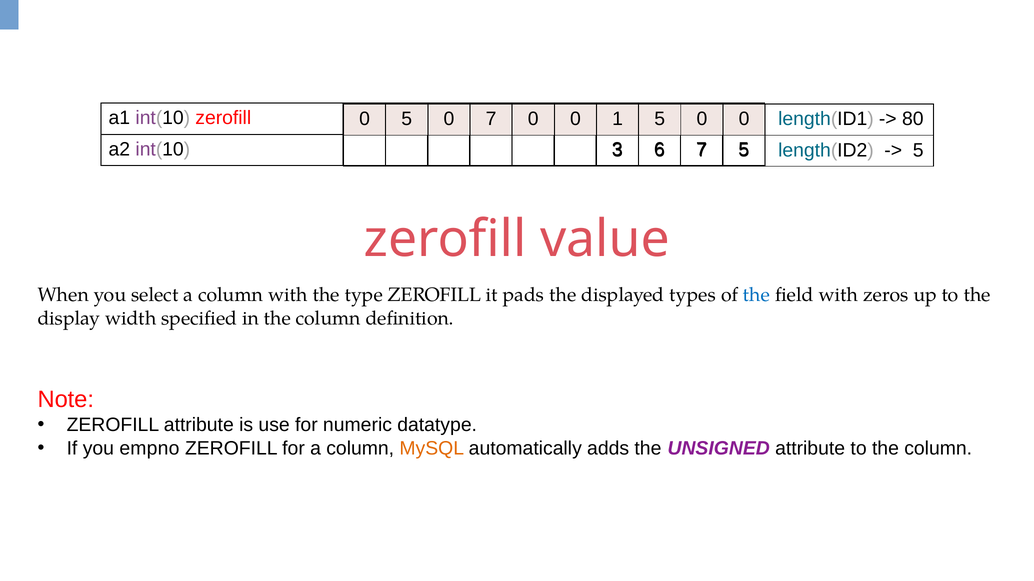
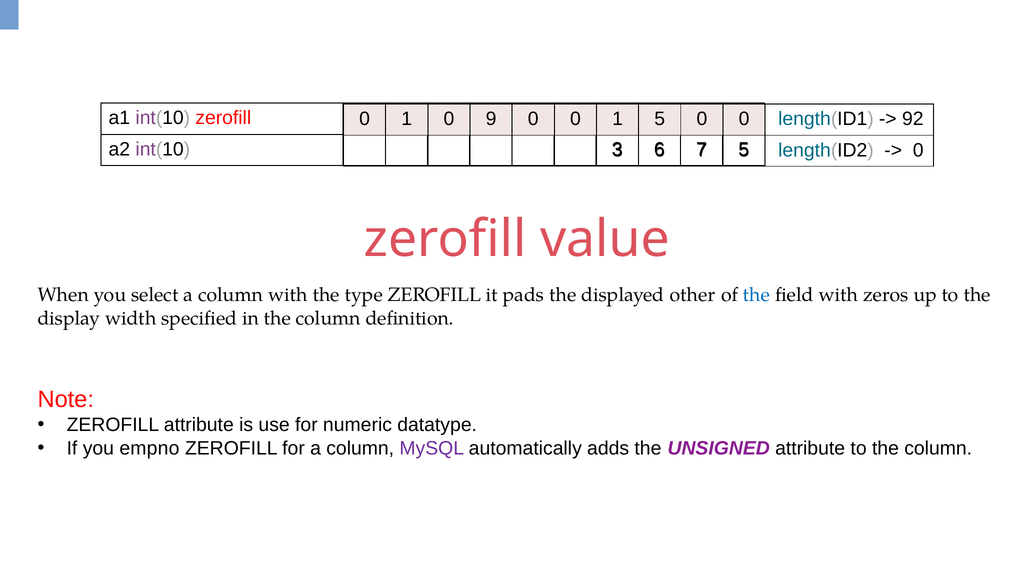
5 at (407, 119): 5 -> 1
0 7: 7 -> 9
80: 80 -> 92
5 at (918, 150): 5 -> 0
types: types -> other
MySQL colour: orange -> purple
